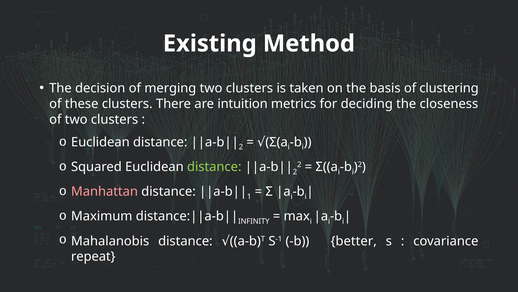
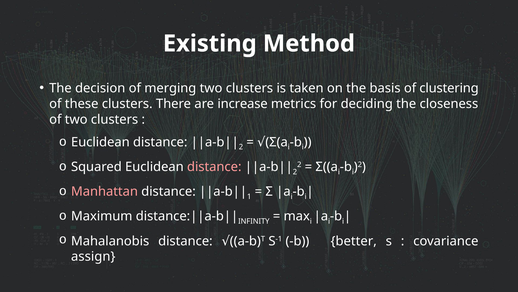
intuition: intuition -> increase
distance at (214, 166) colour: light green -> pink
repeat: repeat -> assign
